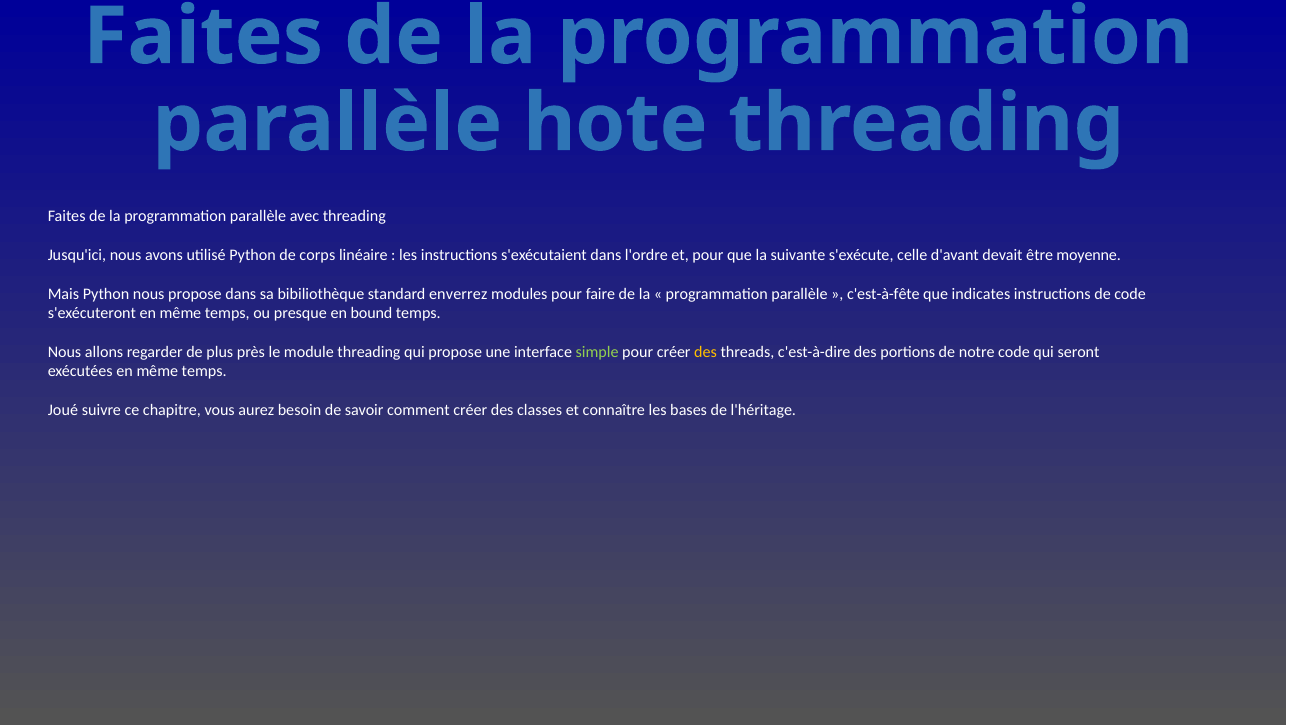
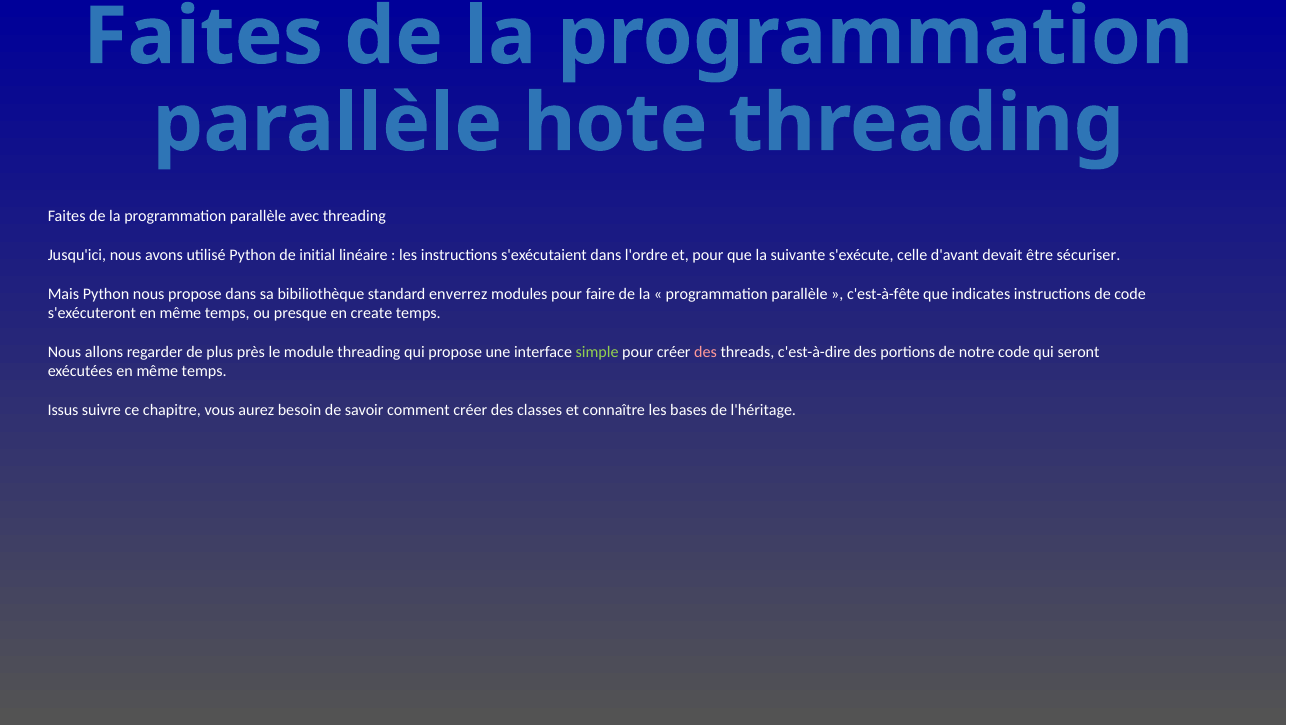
corps: corps -> initial
moyenne: moyenne -> sécuriser
bound: bound -> create
des at (706, 352) colour: yellow -> pink
Joué: Joué -> Issus
